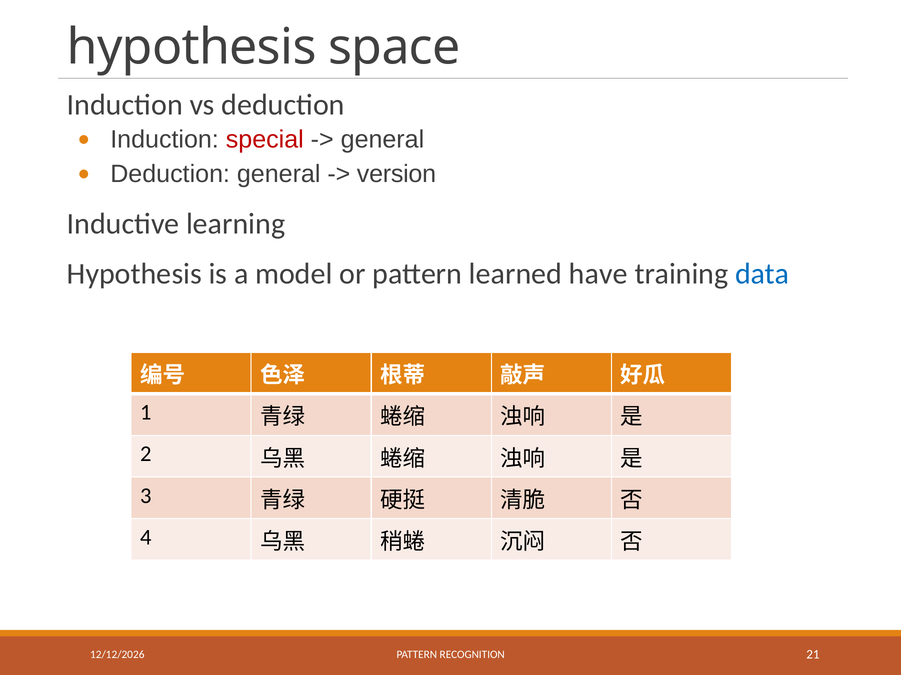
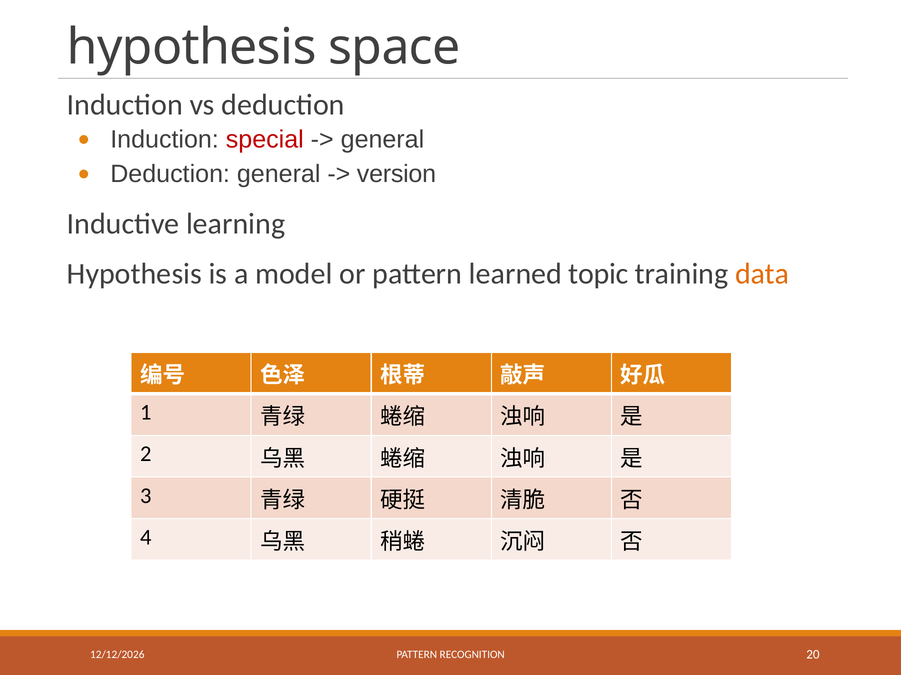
have: have -> topic
data colour: blue -> orange
21: 21 -> 20
